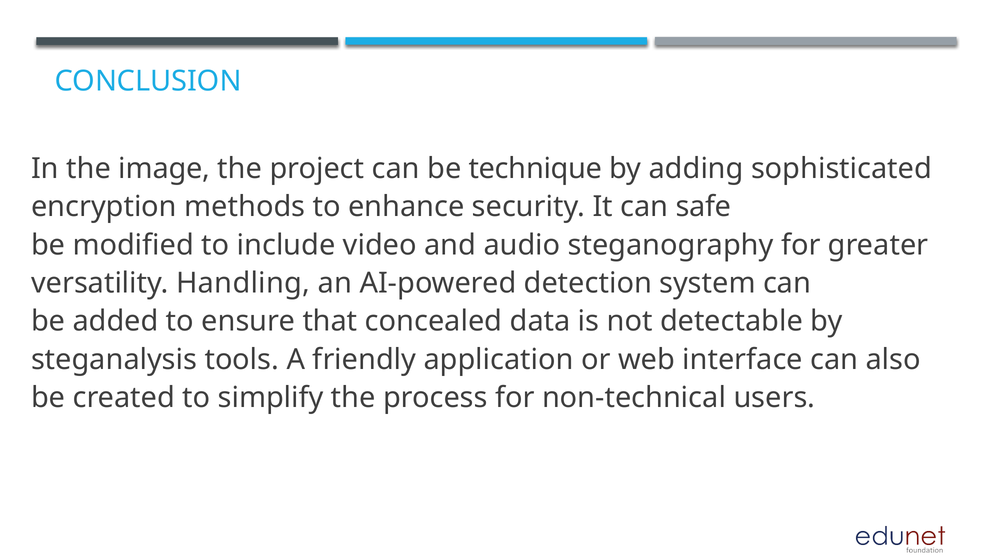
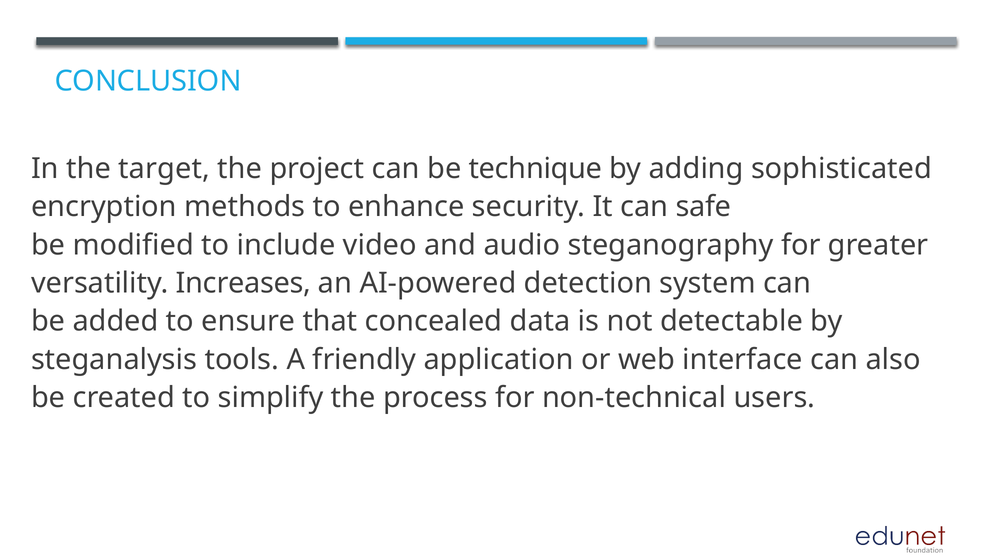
image: image -> target
Handling: Handling -> Increases
